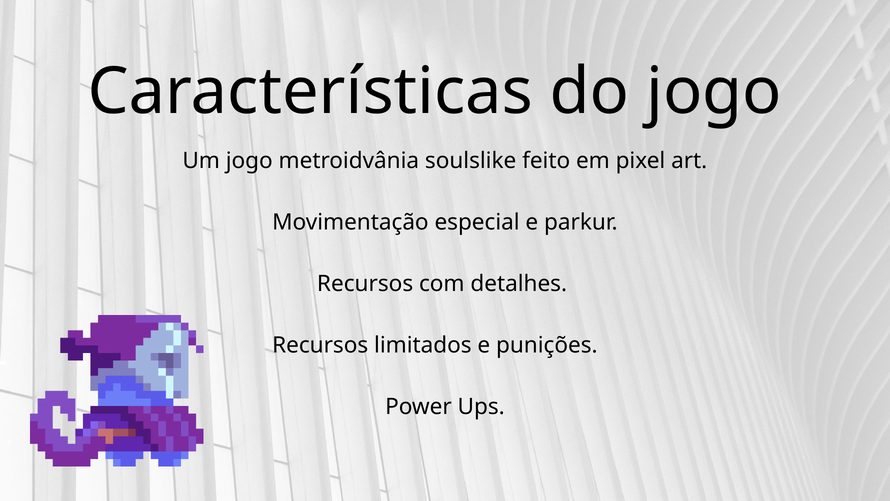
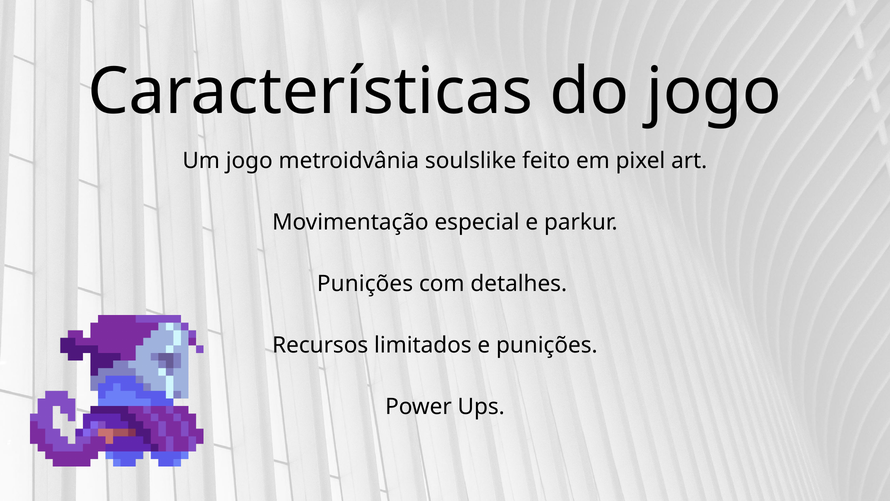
Recursos at (365, 284): Recursos -> Punições
